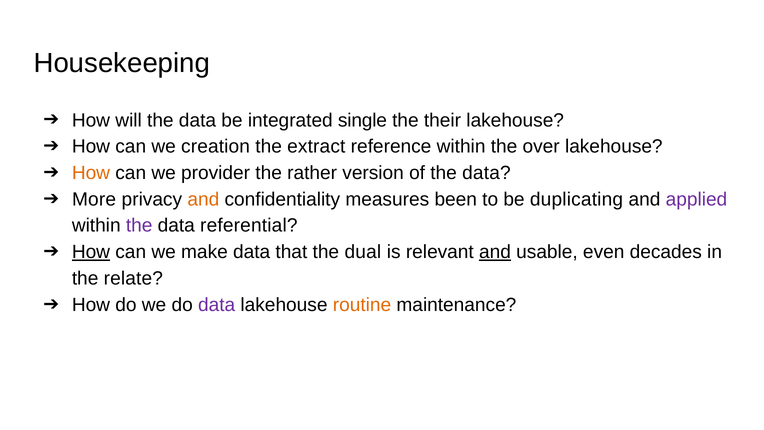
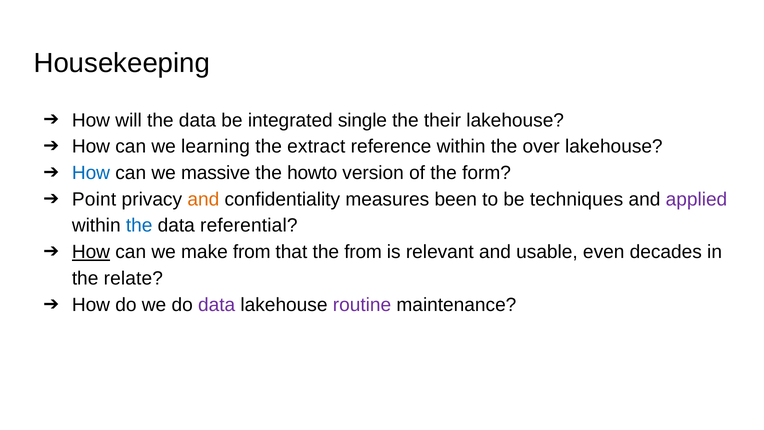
creation: creation -> learning
How at (91, 173) colour: orange -> blue
provider: provider -> massive
rather: rather -> howto
of the data: data -> form
More: More -> Point
duplicating: duplicating -> techniques
the at (139, 226) colour: purple -> blue
make data: data -> from
the dual: dual -> from
and at (495, 252) underline: present -> none
routine colour: orange -> purple
